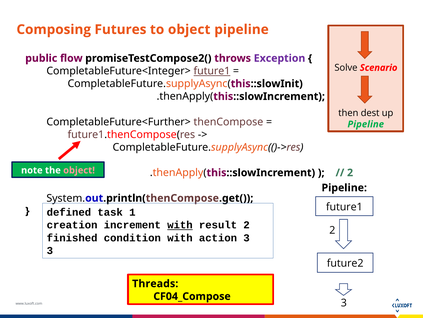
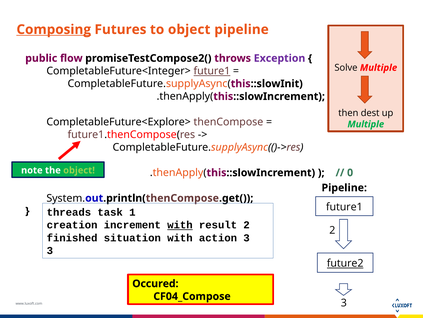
Composing underline: none -> present
Solve Scenario: Scenario -> Multiple
CompletableFuture<Further>: CompletableFuture<Further> -> CompletableFuture<Explore>
Pipeline at (366, 124): Pipeline -> Multiple
object at (79, 170) colour: pink -> light green
2 at (350, 172): 2 -> 0
defined: defined -> threads
condition: condition -> situation
future2 underline: none -> present
Threads: Threads -> Occured
